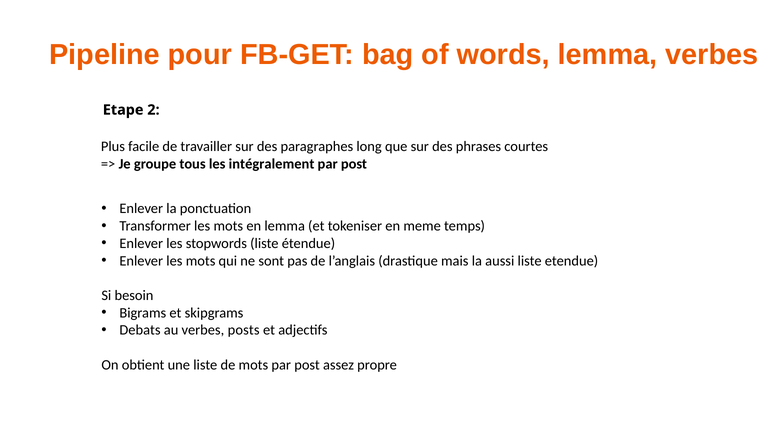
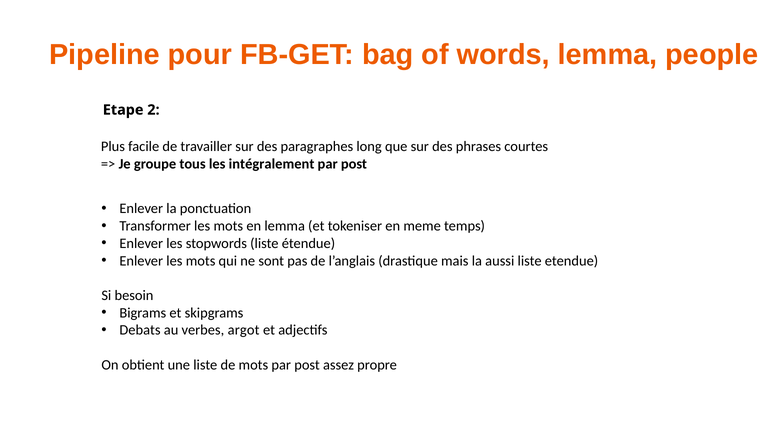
lemma verbes: verbes -> people
posts: posts -> argot
